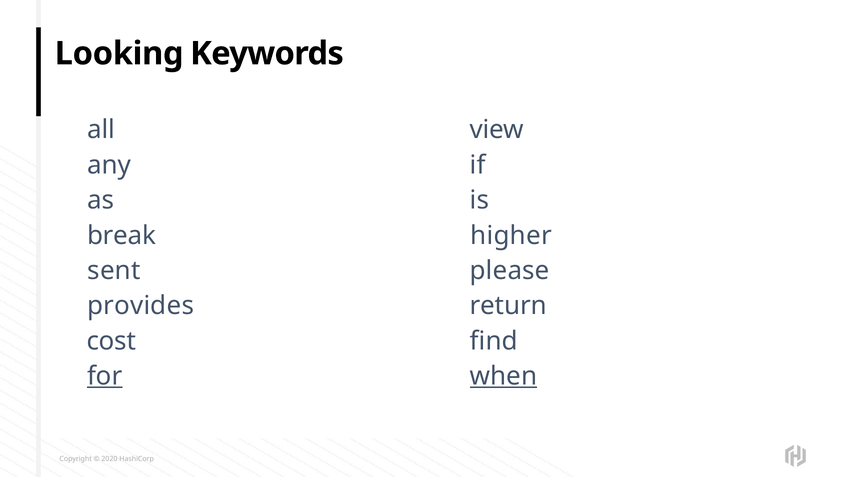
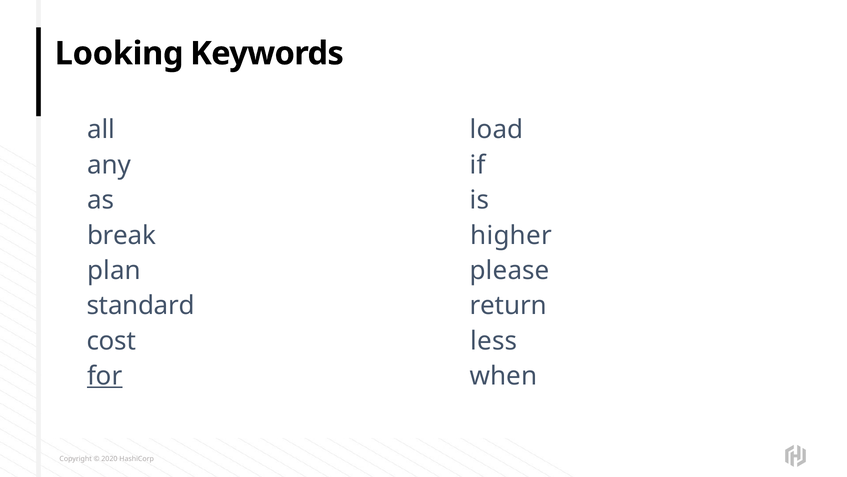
view: view -> load
sent: sent -> plan
provides: provides -> standard
find: find -> less
when underline: present -> none
